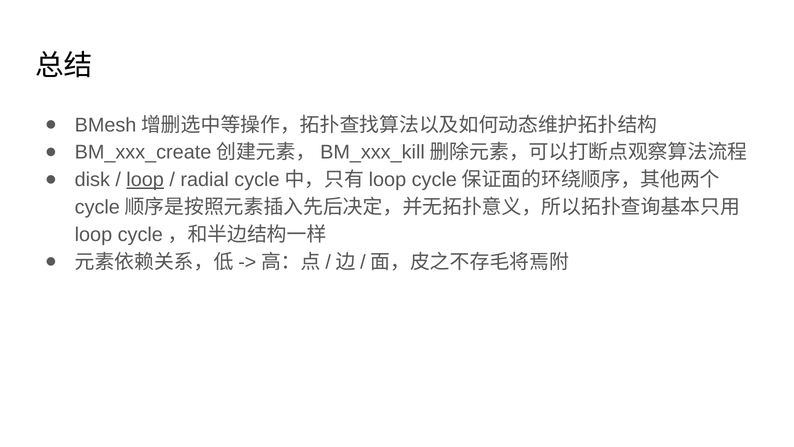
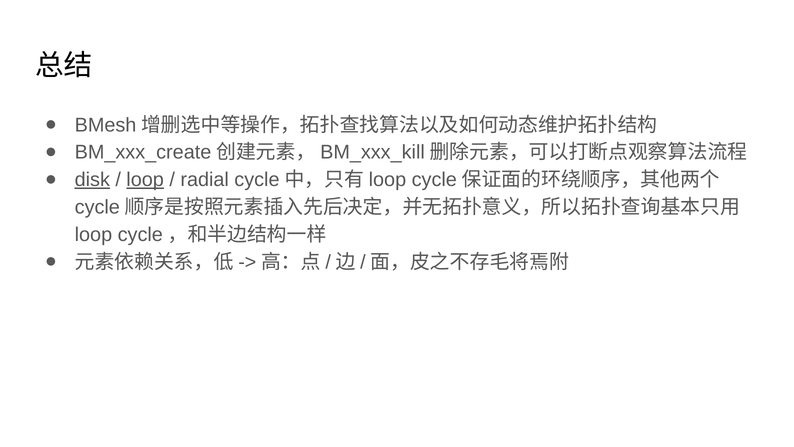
disk underline: none -> present
